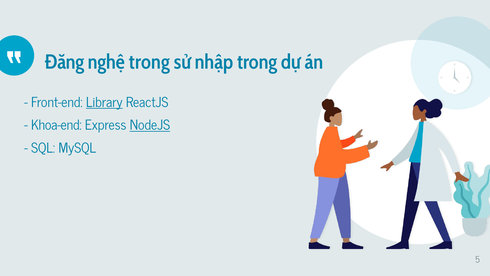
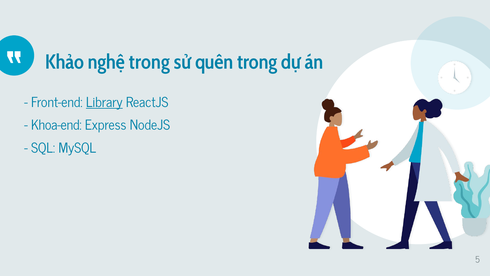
Đăng: Đăng -> Khảo
nhập: nhập -> quên
NodeJS underline: present -> none
